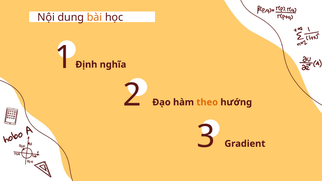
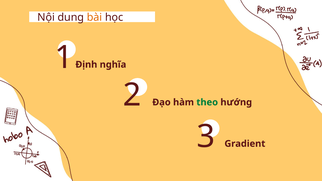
theo colour: orange -> green
